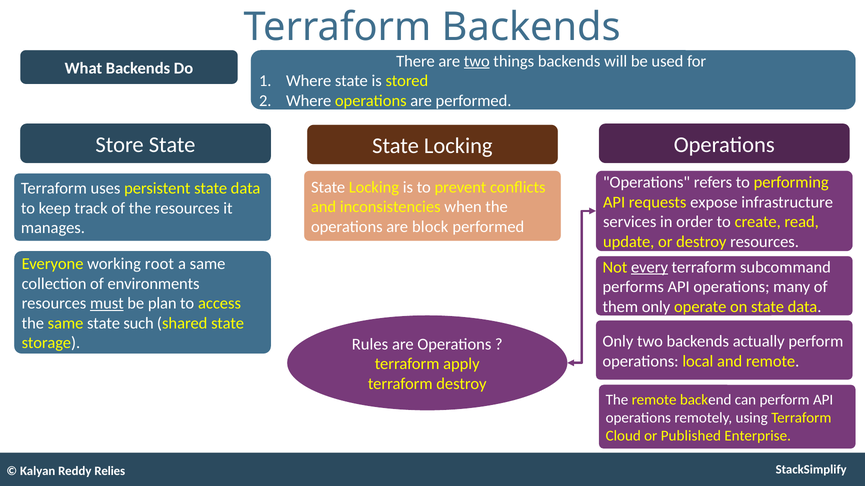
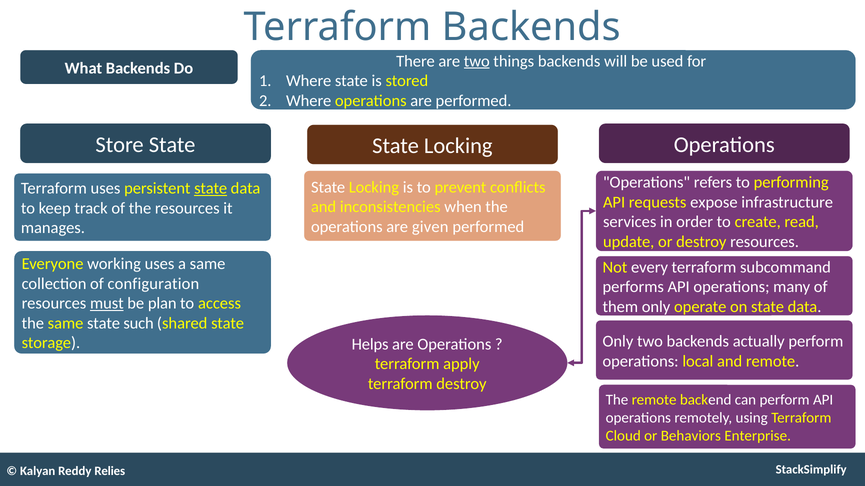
state at (211, 189) underline: none -> present
block: block -> given
working root: root -> uses
every underline: present -> none
environments: environments -> configuration
Rules: Rules -> Helps
Published: Published -> Behaviors
